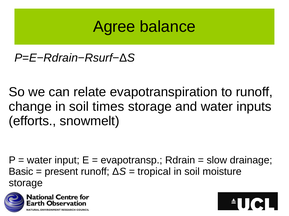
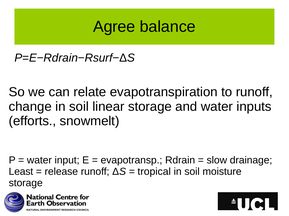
times: times -> linear
Basic: Basic -> Least
present: present -> release
